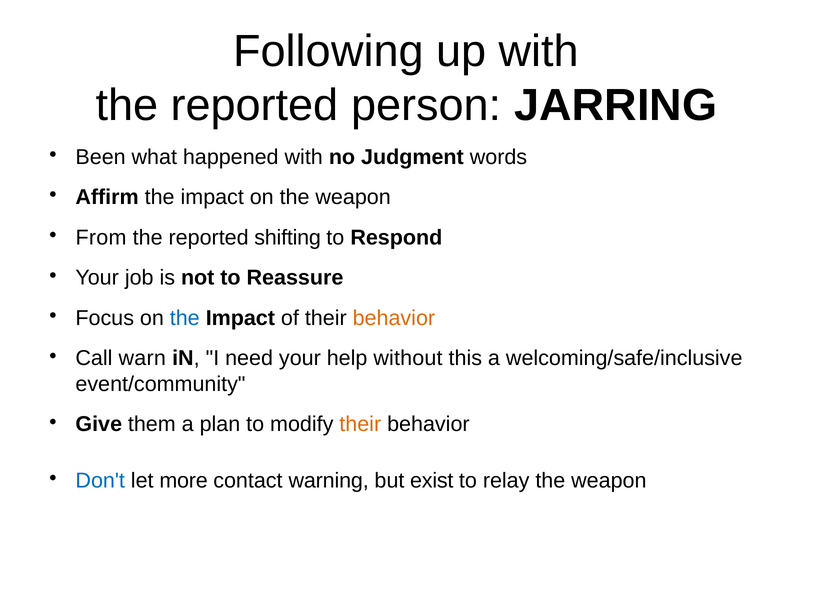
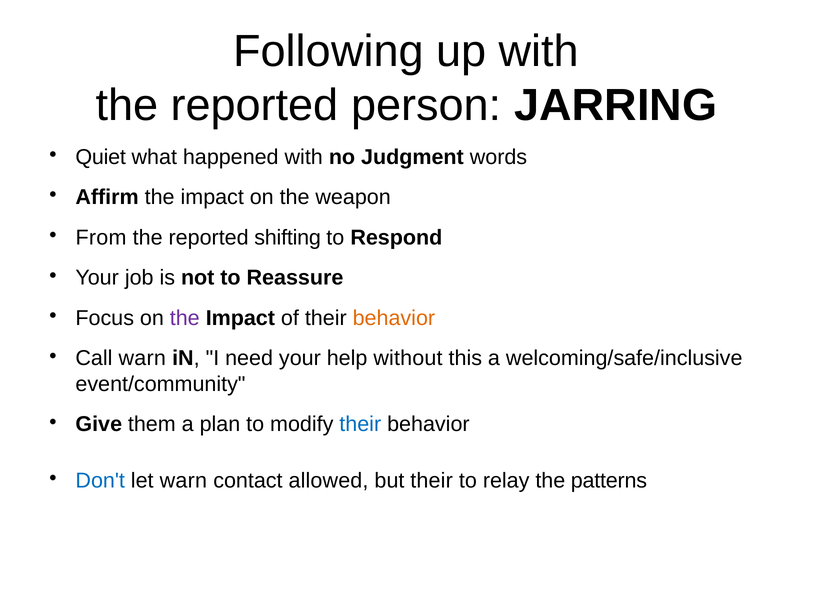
Been: Been -> Quiet
the at (185, 318) colour: blue -> purple
their at (360, 425) colour: orange -> blue
let more: more -> warn
warning: warning -> allowed
but exist: exist -> their
relay the weapon: weapon -> patterns
